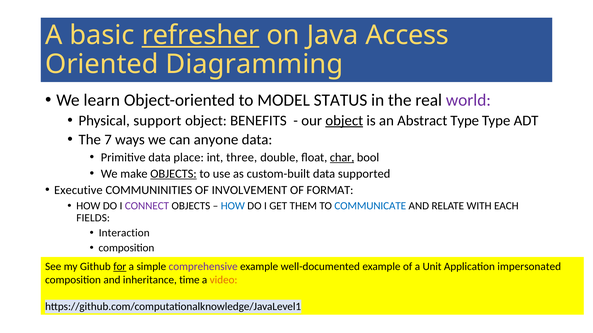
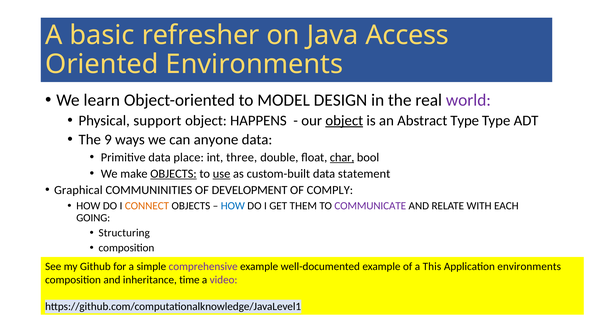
refresher underline: present -> none
Oriented Diagramming: Diagramming -> Environments
STATUS: STATUS -> DESIGN
BENEFITS: BENEFITS -> HAPPENS
7: 7 -> 9
use underline: none -> present
supported: supported -> statement
Executive: Executive -> Graphical
INVOLVEMENT: INVOLVEMENT -> DEVELOPMENT
FORMAT: FORMAT -> COMPLY
CONNECT colour: purple -> orange
COMMUNICATE colour: blue -> purple
FIELDS: FIELDS -> GOING
Interaction: Interaction -> Structuring
for underline: present -> none
Unit: Unit -> This
Application impersonated: impersonated -> environments
video colour: orange -> purple
